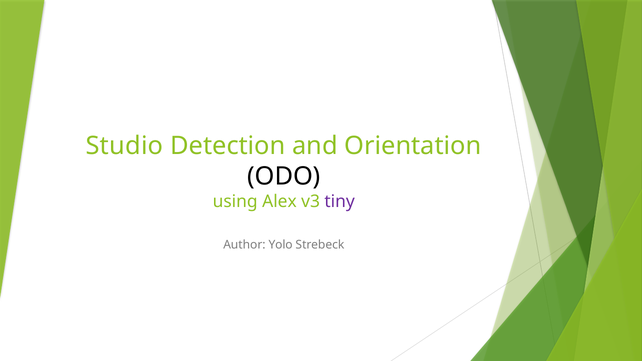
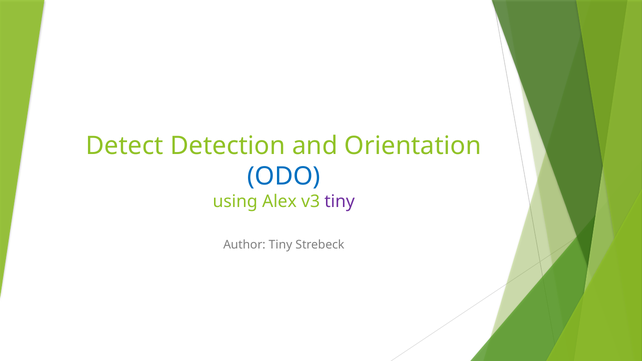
Studio: Studio -> Detect
ODO colour: black -> blue
Author Yolo: Yolo -> Tiny
